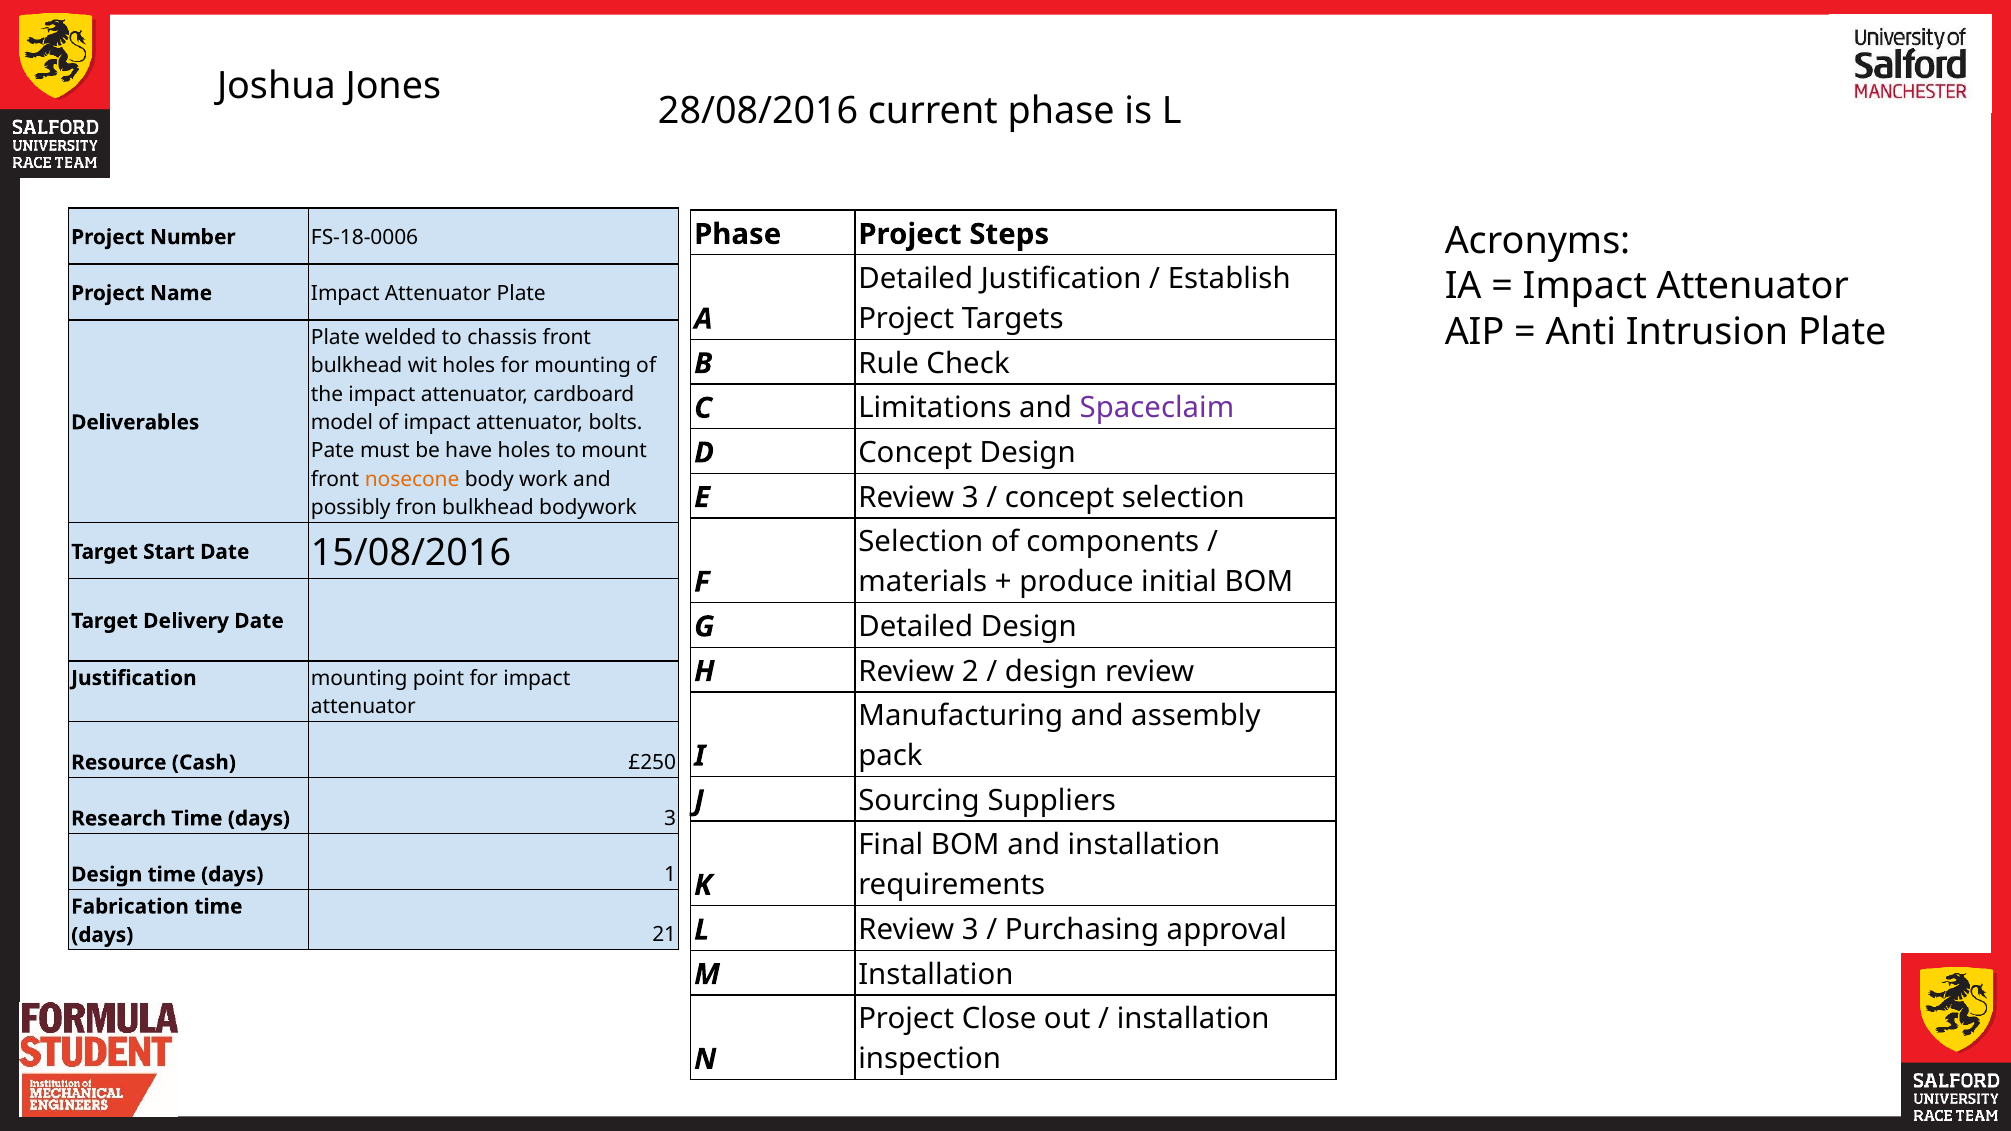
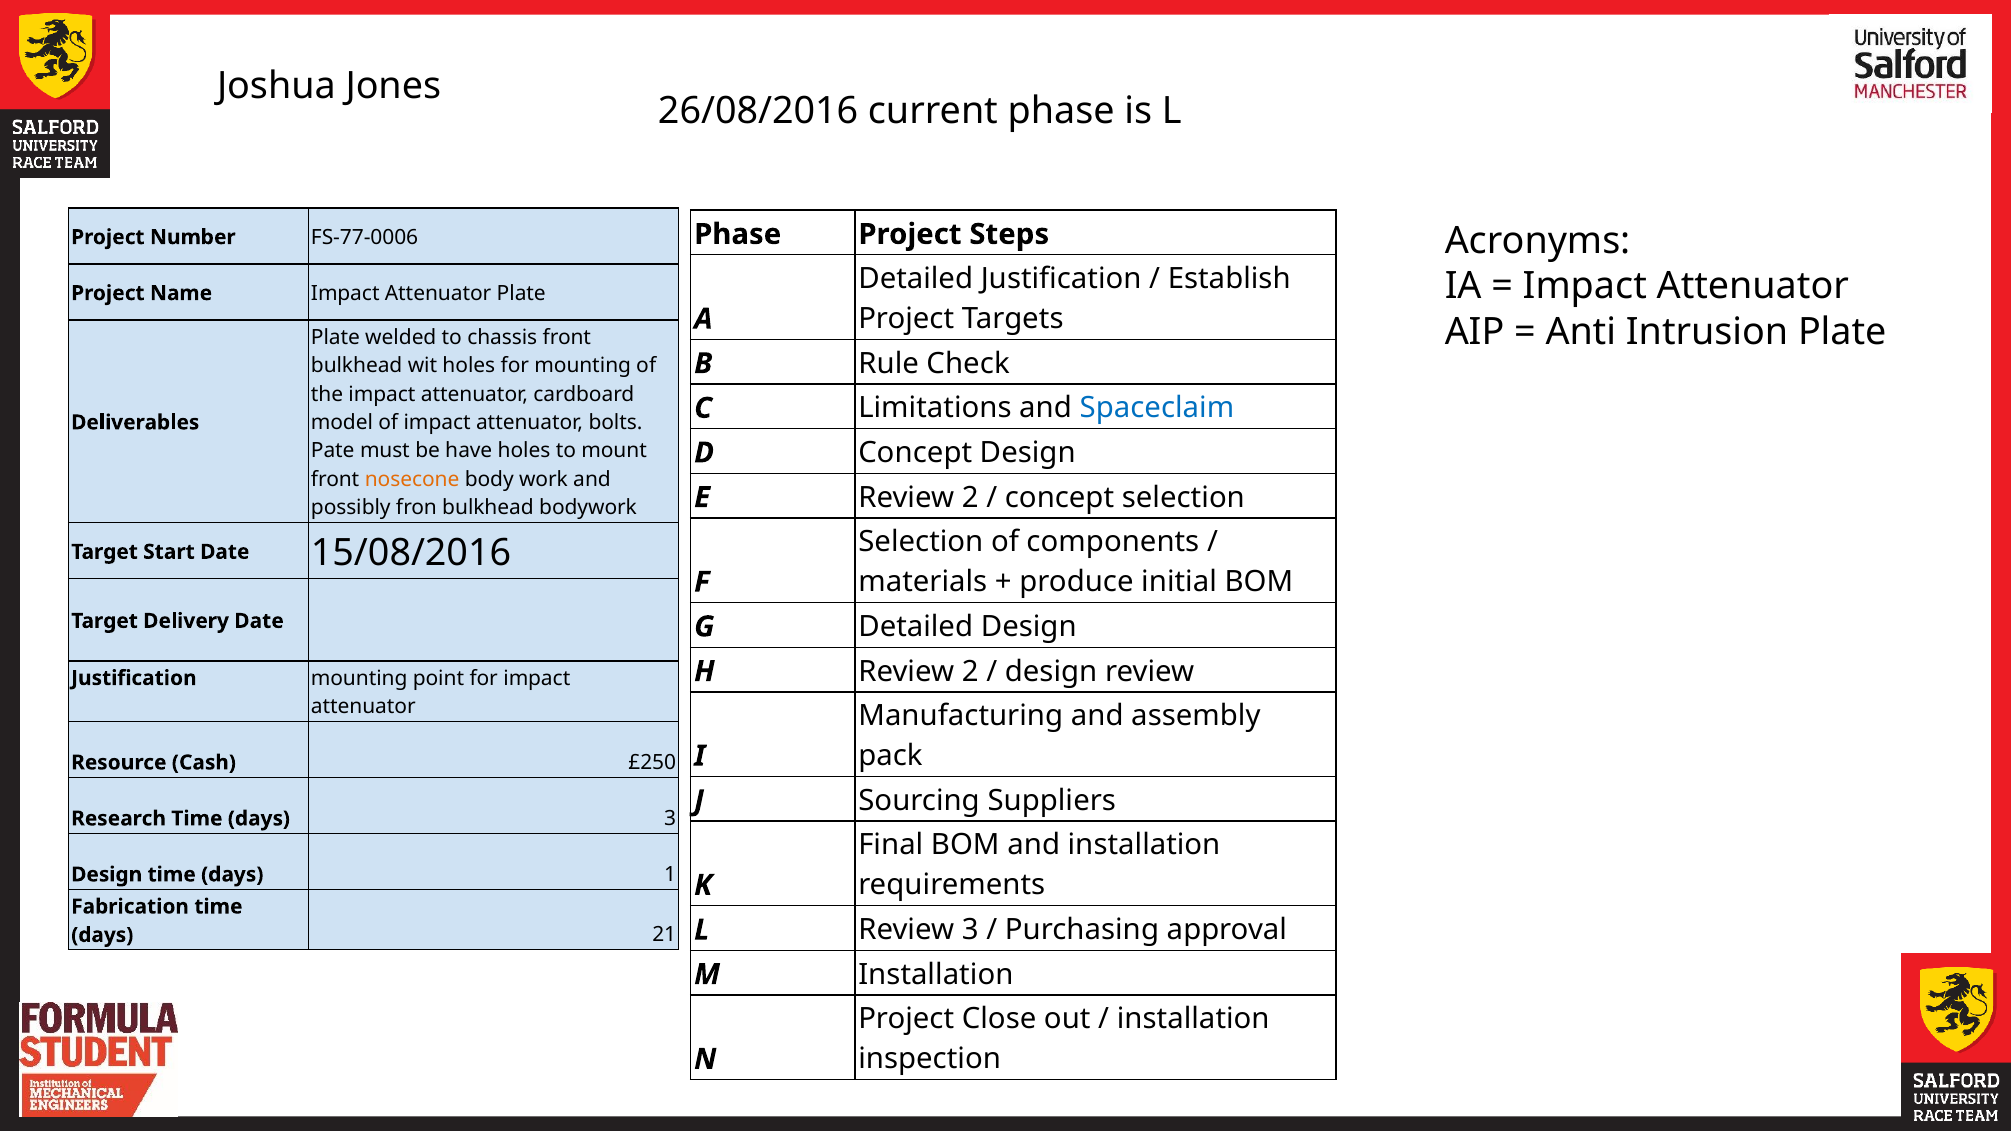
28/08/2016: 28/08/2016 -> 26/08/2016
FS-18-0006: FS-18-0006 -> FS-77-0006
Spaceclaim colour: purple -> blue
E Review 3: 3 -> 2
